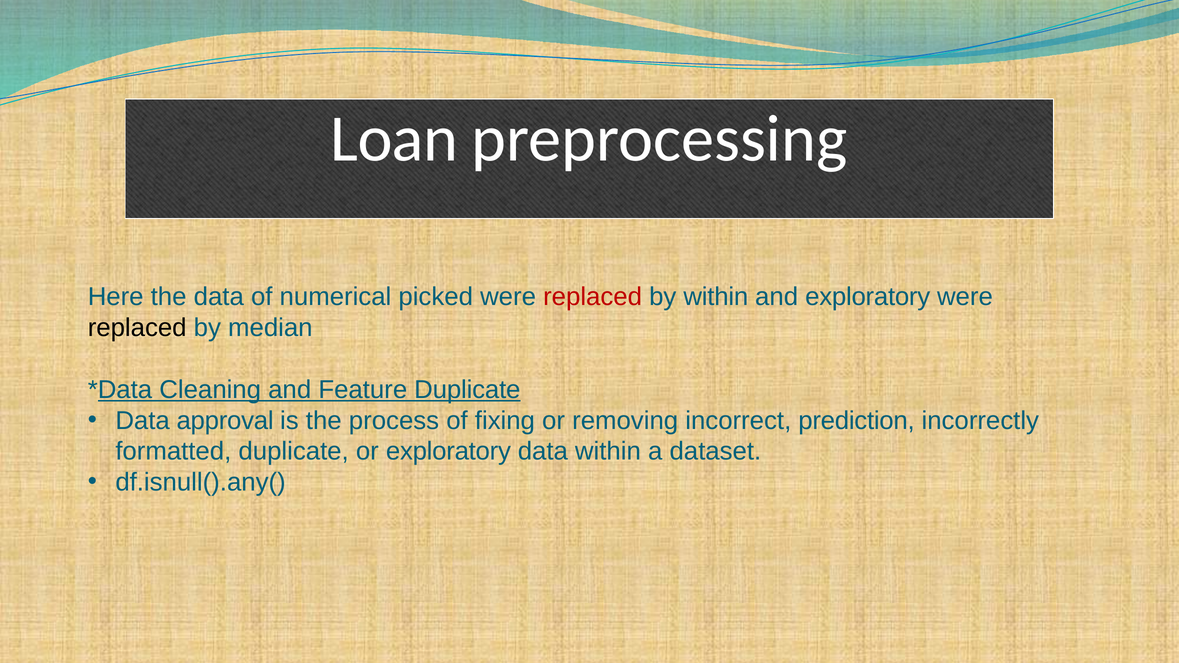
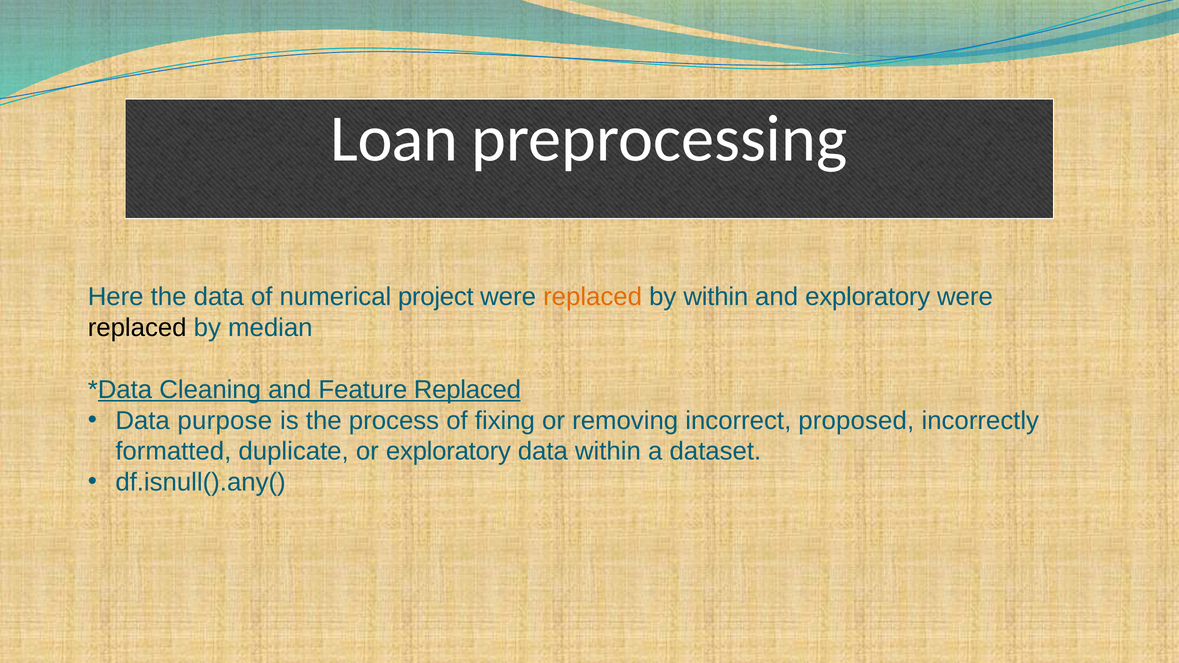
picked: picked -> project
replaced at (593, 297) colour: red -> orange
Feature Duplicate: Duplicate -> Replaced
approval: approval -> purpose
prediction: prediction -> proposed
